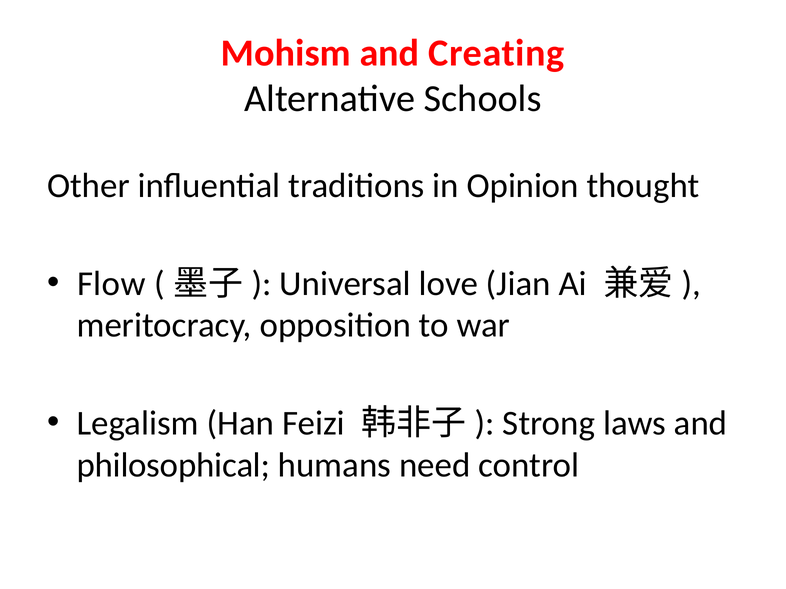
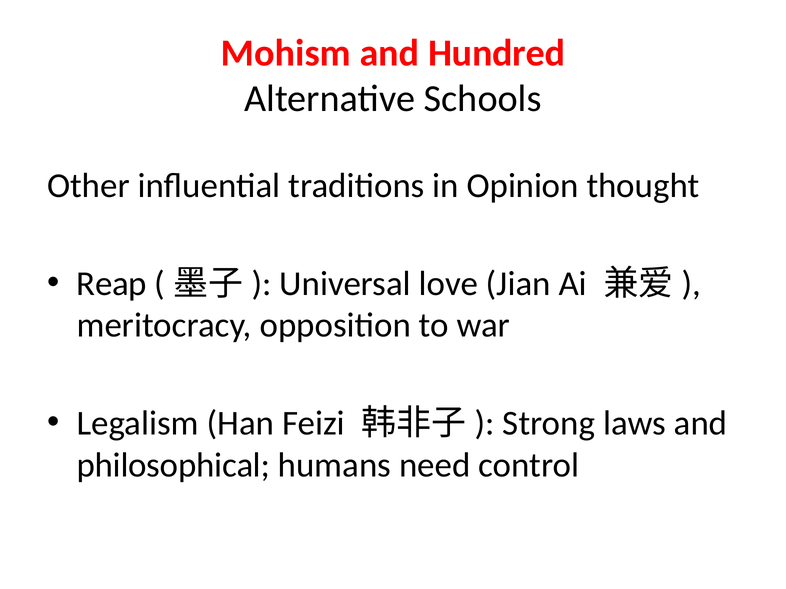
Creating: Creating -> Hundred
Flow: Flow -> Reap
